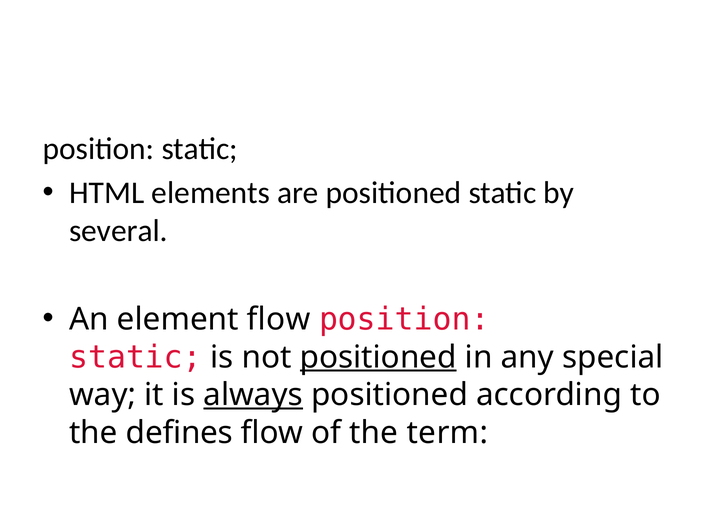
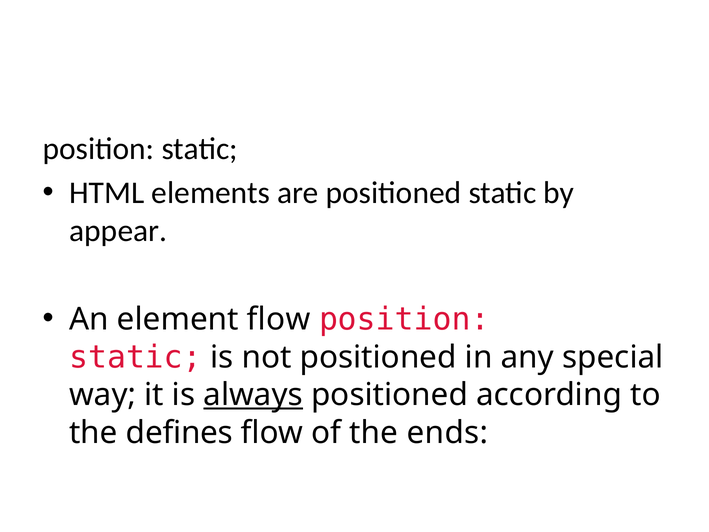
several: several -> appear
positioned at (378, 357) underline: present -> none
term: term -> ends
